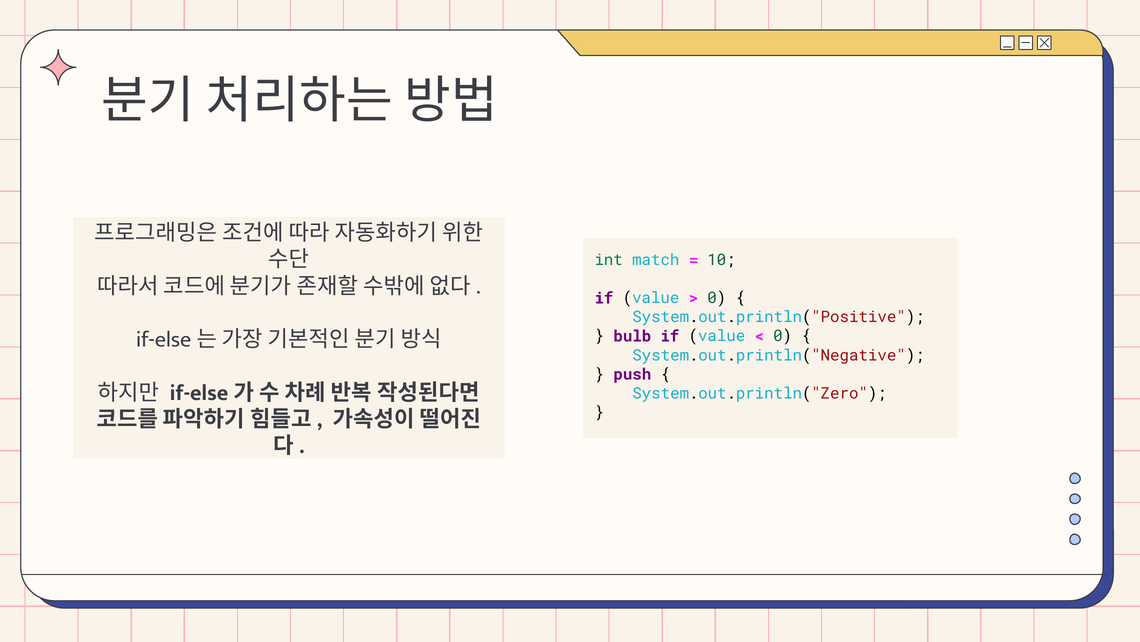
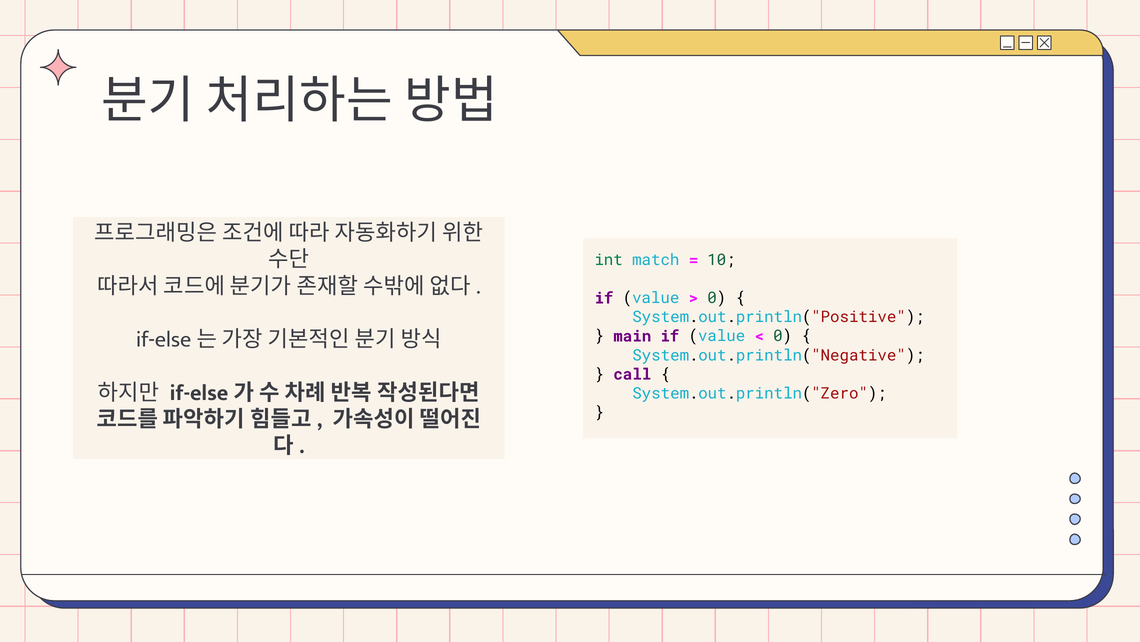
bulb: bulb -> main
push: push -> call
